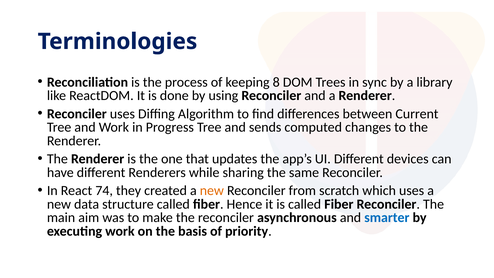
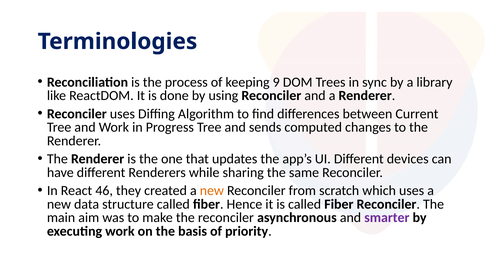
8: 8 -> 9
74: 74 -> 46
smarter colour: blue -> purple
